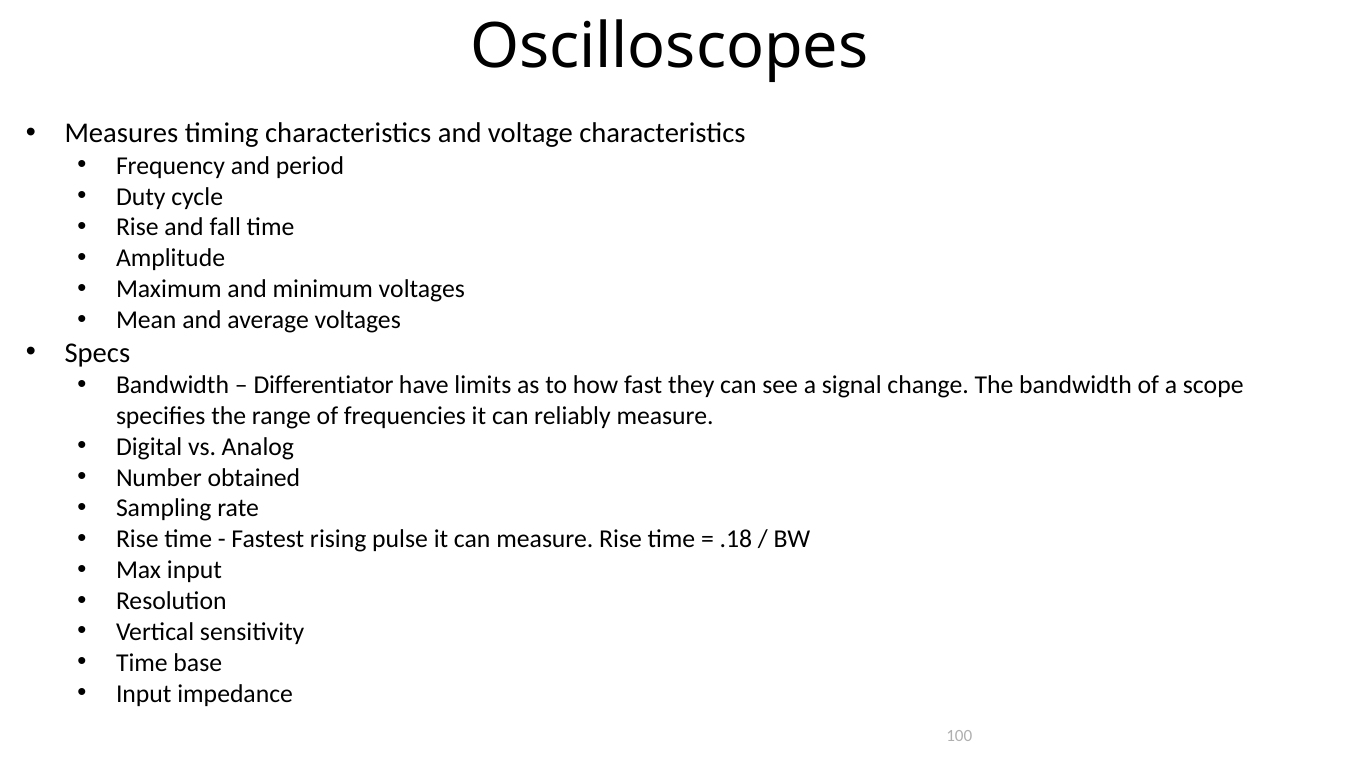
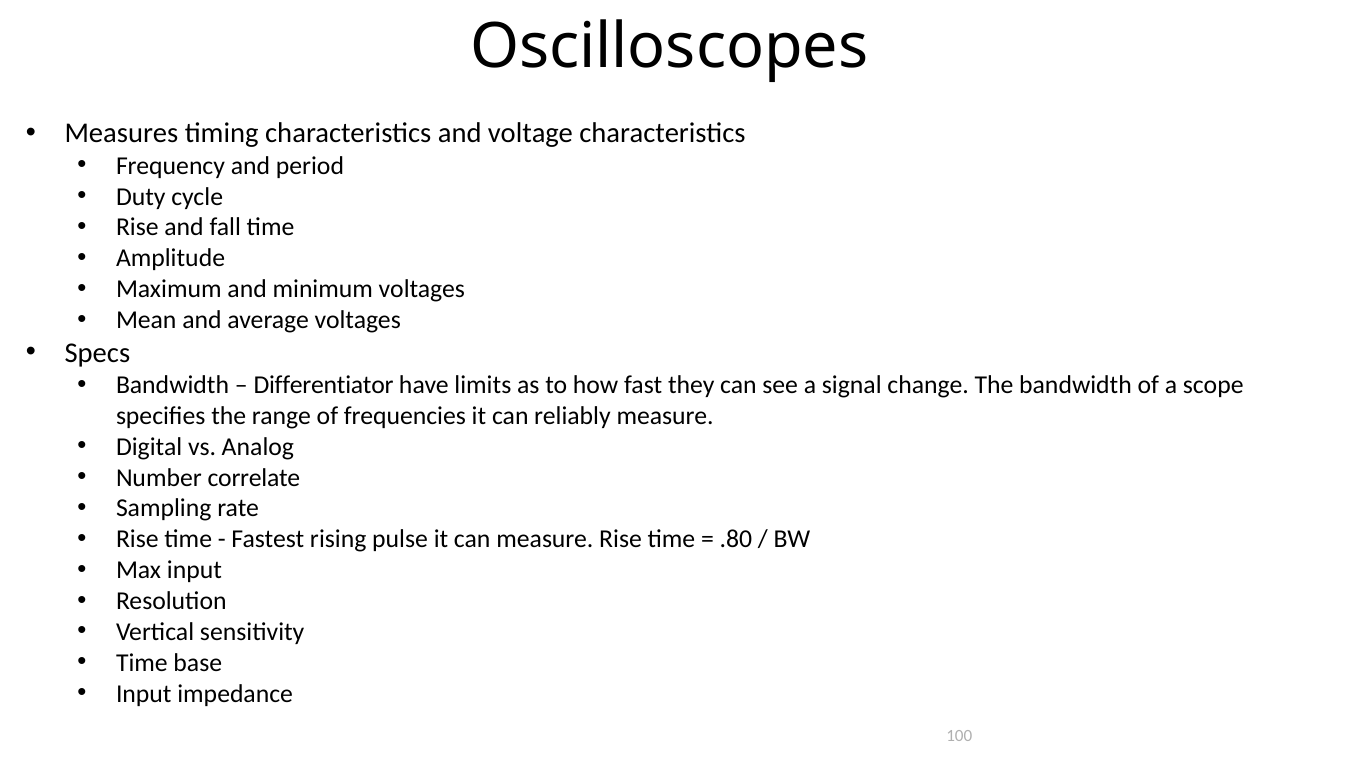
obtained: obtained -> correlate
.18: .18 -> .80
